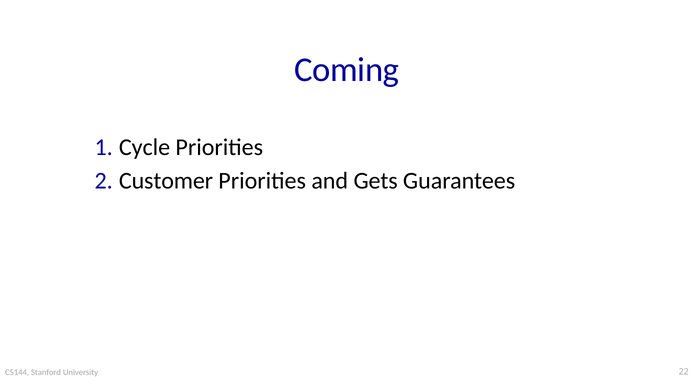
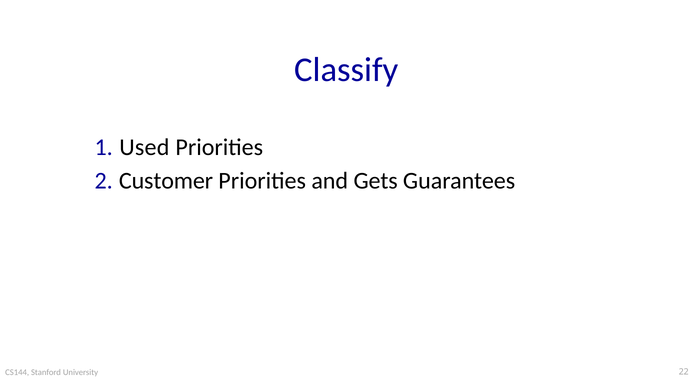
Coming: Coming -> Classify
Cycle: Cycle -> Used
